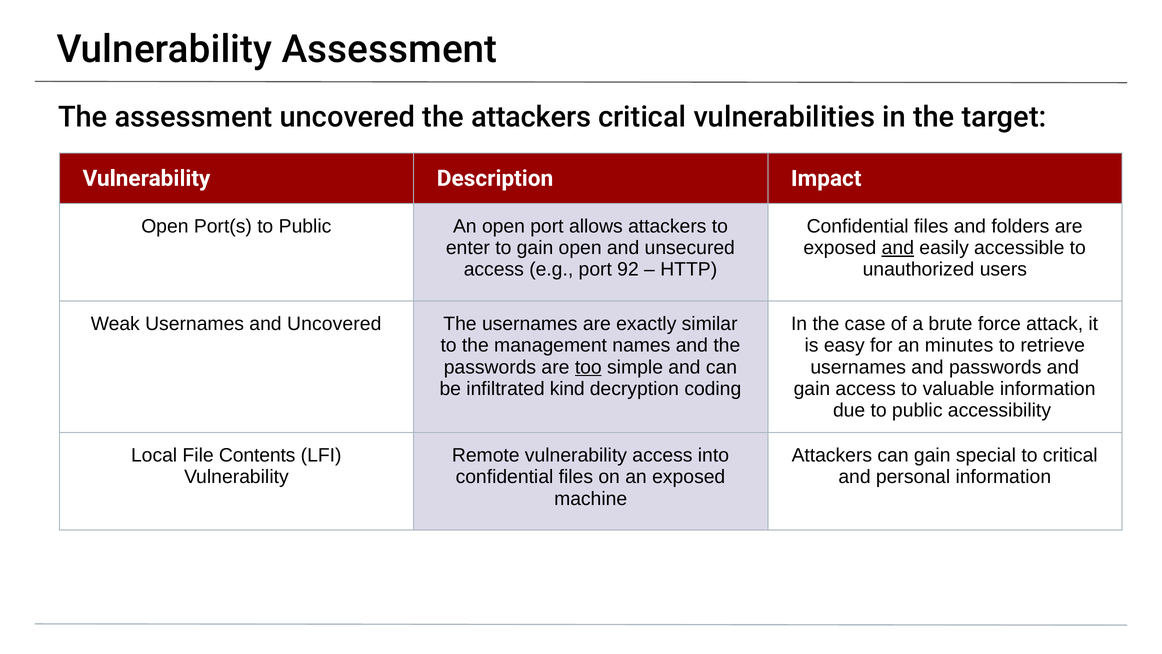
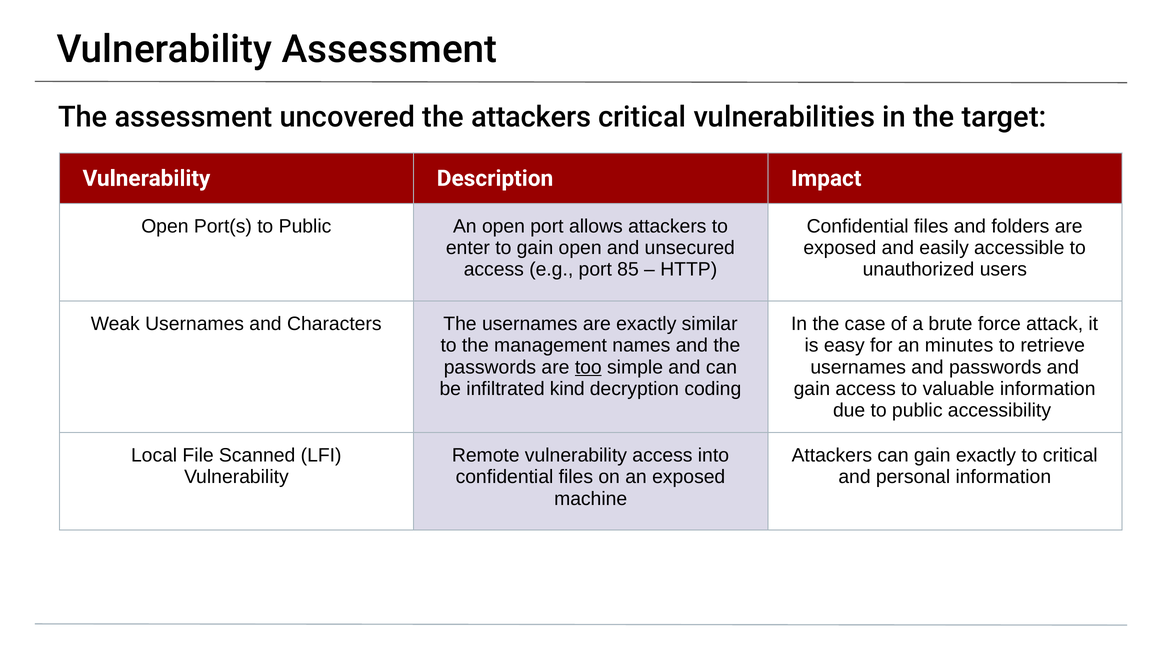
and at (898, 248) underline: present -> none
92: 92 -> 85
and Uncovered: Uncovered -> Characters
Contents: Contents -> Scanned
gain special: special -> exactly
